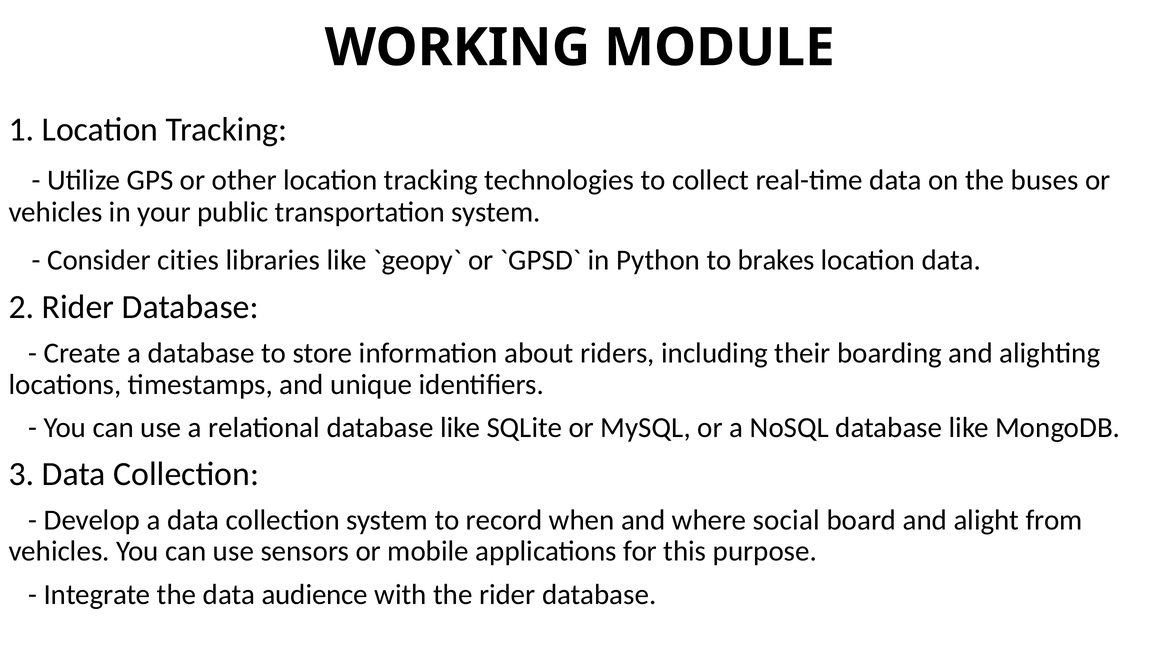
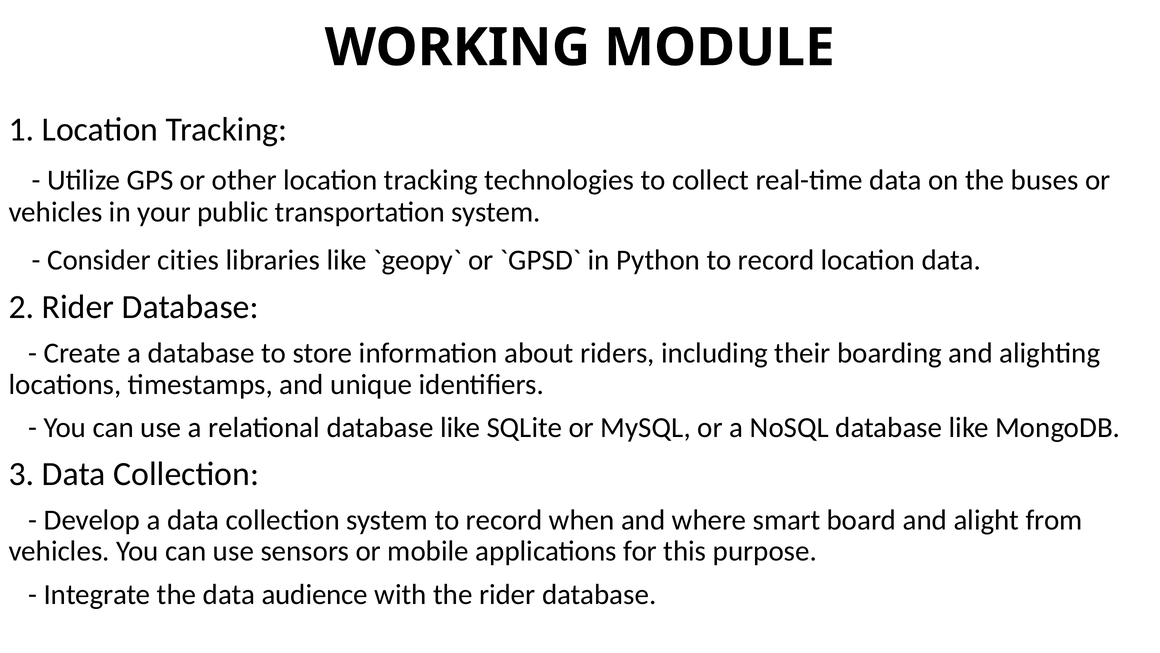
Python to brakes: brakes -> record
social: social -> smart
